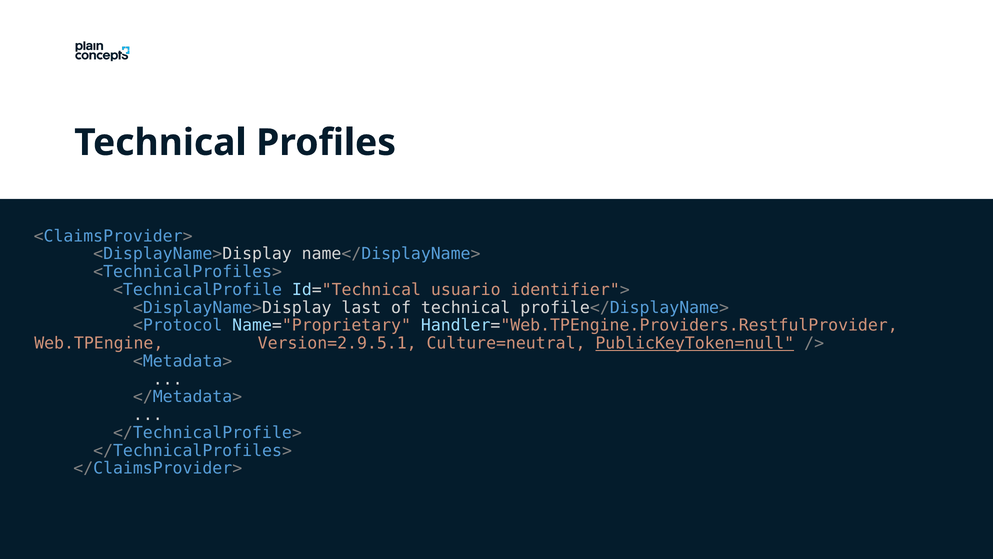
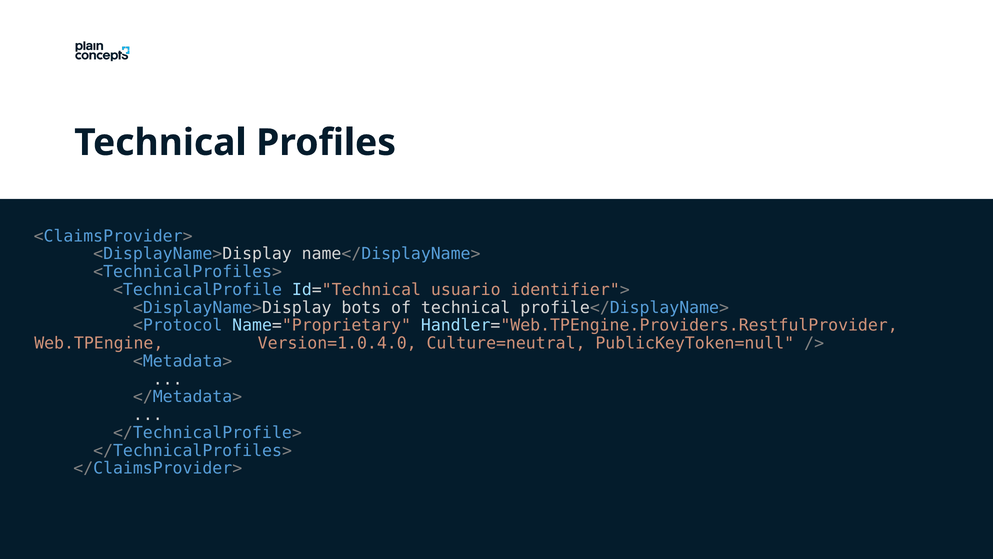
last: last -> bots
Version=2.9.5.1: Version=2.9.5.1 -> Version=1.0.4.0
PublicKeyToken=null underline: present -> none
